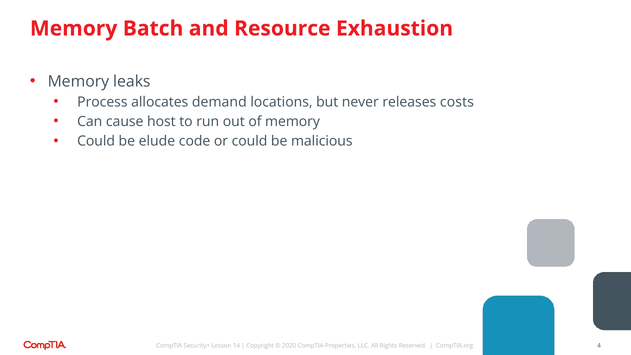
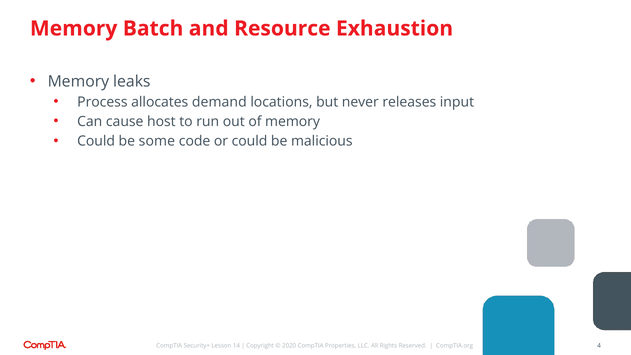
costs: costs -> input
elude: elude -> some
